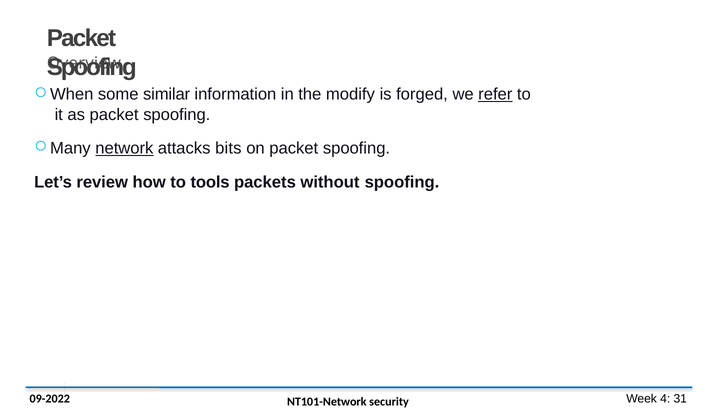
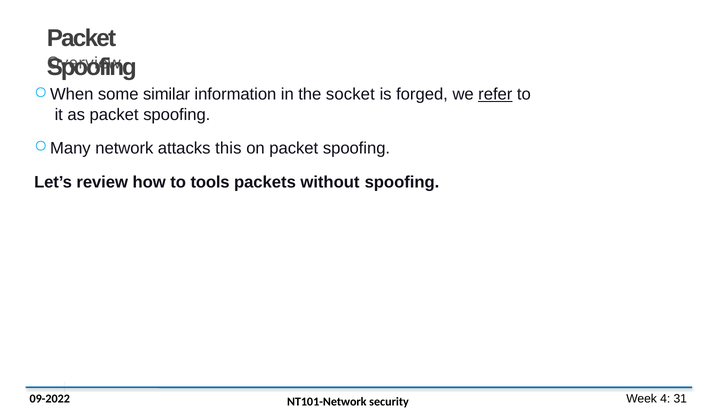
modify: modify -> socket
network underline: present -> none
bits: bits -> this
